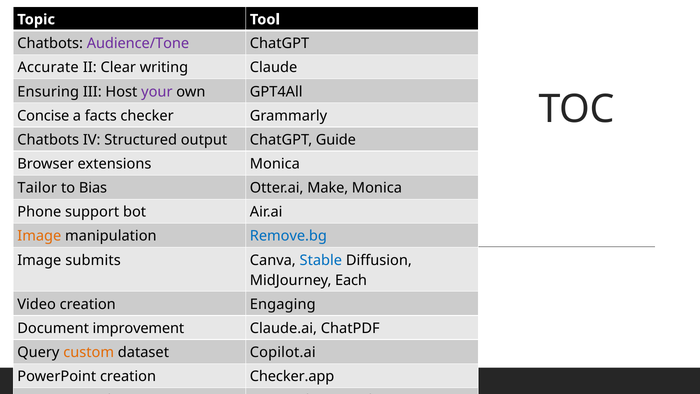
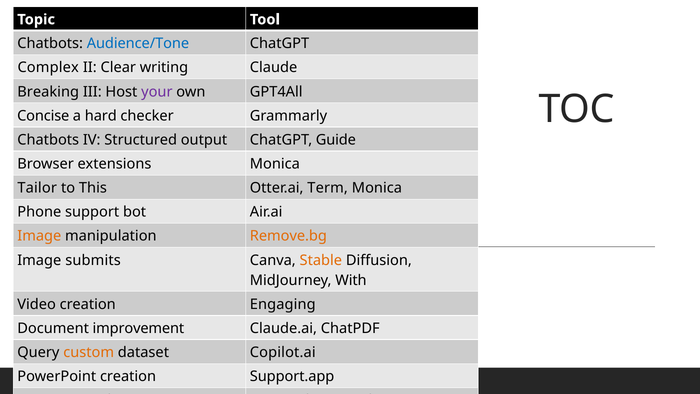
Audience/Tone colour: purple -> blue
Accurate: Accurate -> Complex
Ensuring: Ensuring -> Breaking
facts: facts -> hard
Bias: Bias -> This
Make: Make -> Term
Remove.bg colour: blue -> orange
Stable colour: blue -> orange
Each: Each -> With
Checker.app: Checker.app -> Support.app
